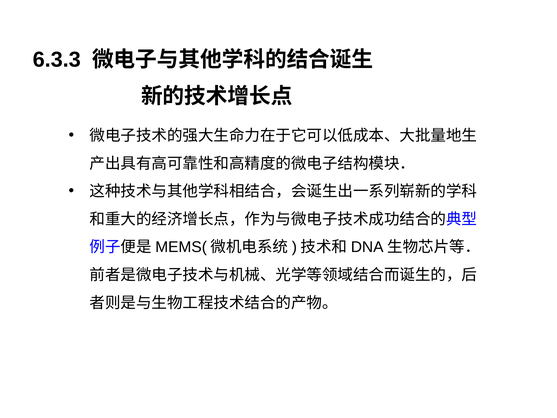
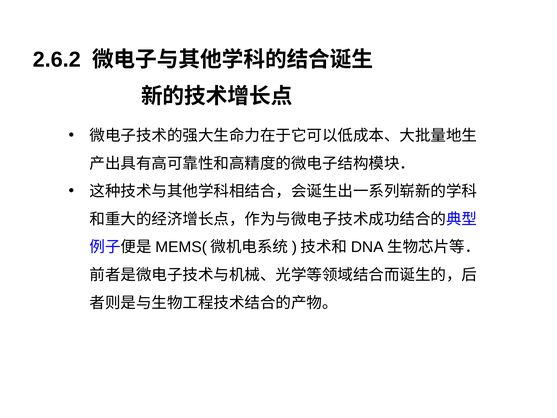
6.3.3: 6.3.3 -> 2.6.2
